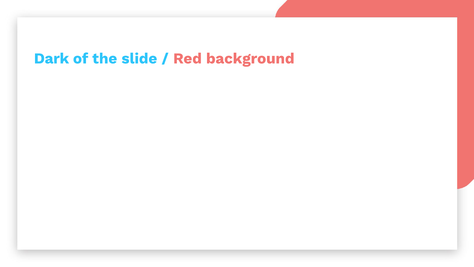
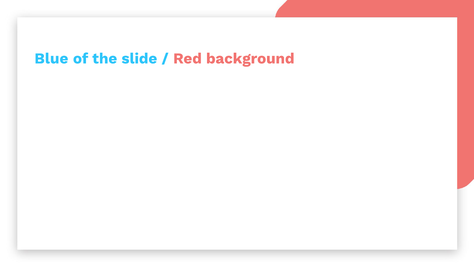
Dark: Dark -> Blue
